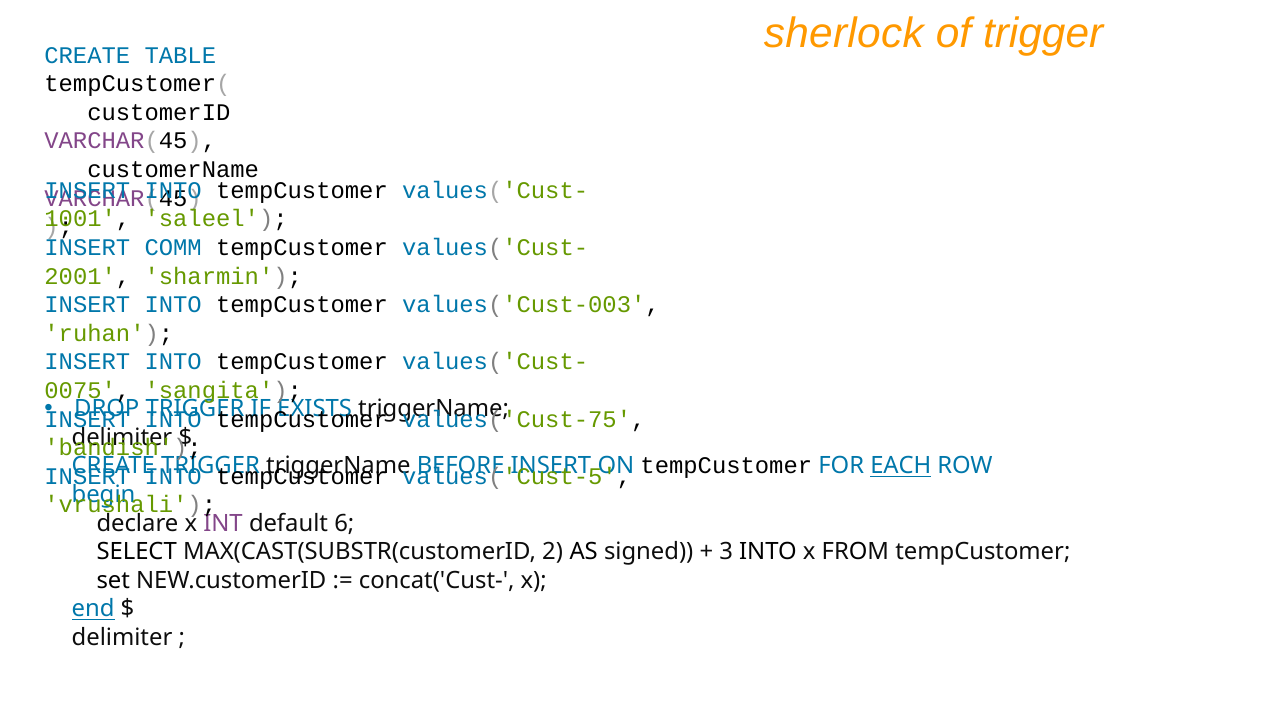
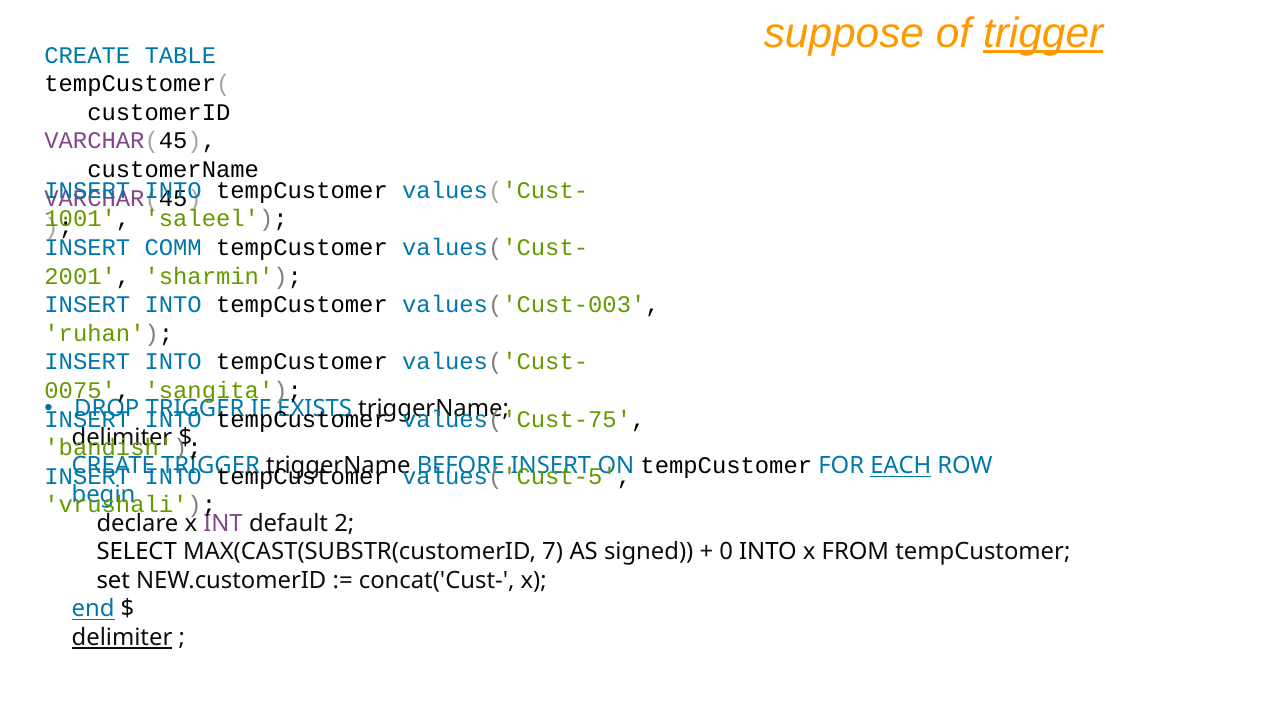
sherlock: sherlock -> suppose
trigger at (1043, 33) underline: none -> present
6: 6 -> 2
2: 2 -> 7
3: 3 -> 0
delimiter at (122, 638) underline: none -> present
